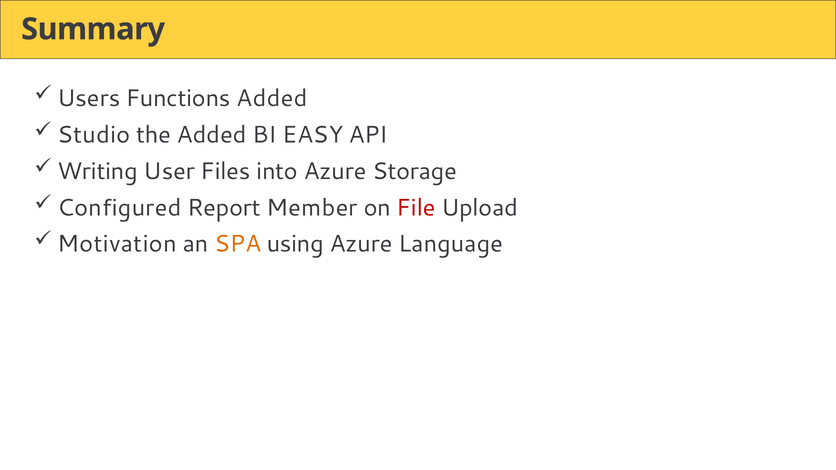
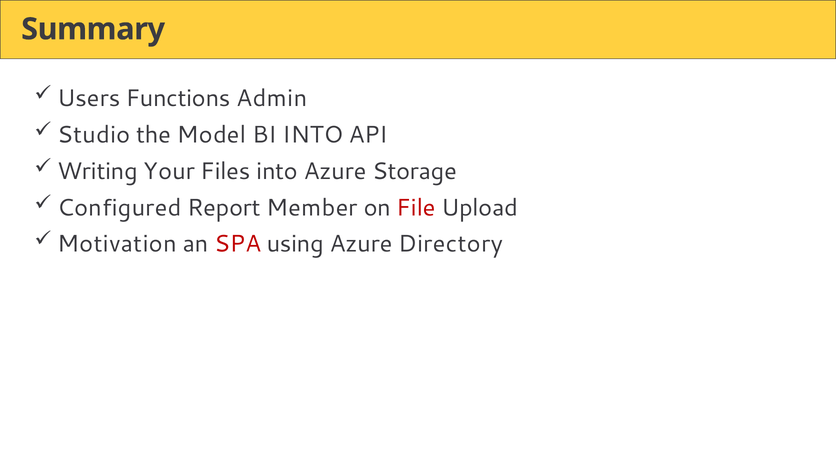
Functions Added: Added -> Admin
the Added: Added -> Model
BI EASY: EASY -> INTO
User: User -> Your
SPA colour: orange -> red
Language: Language -> Directory
